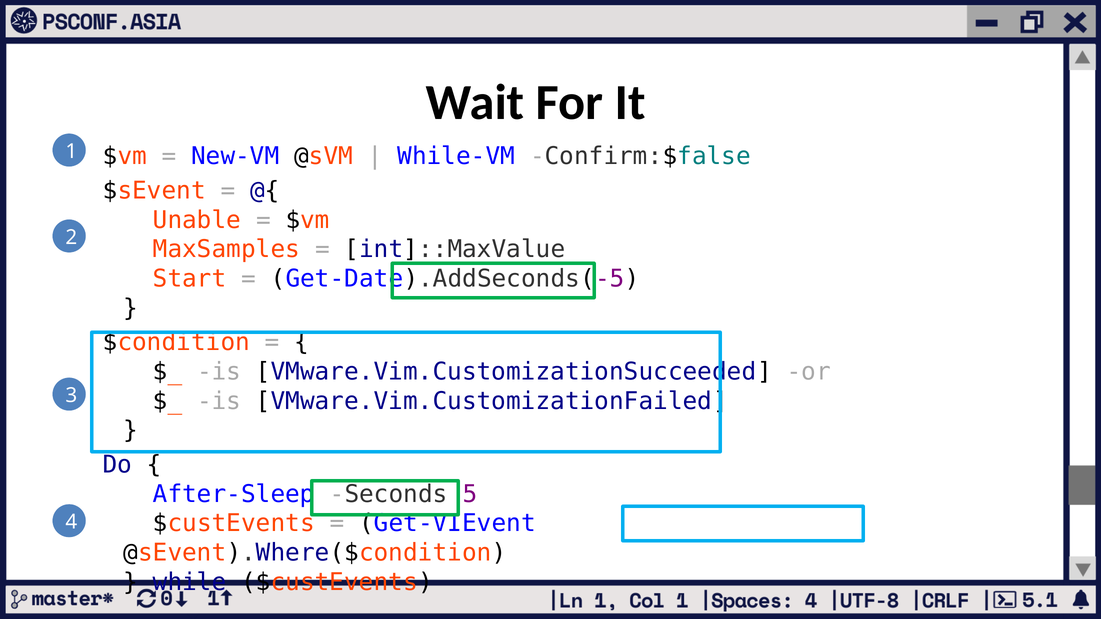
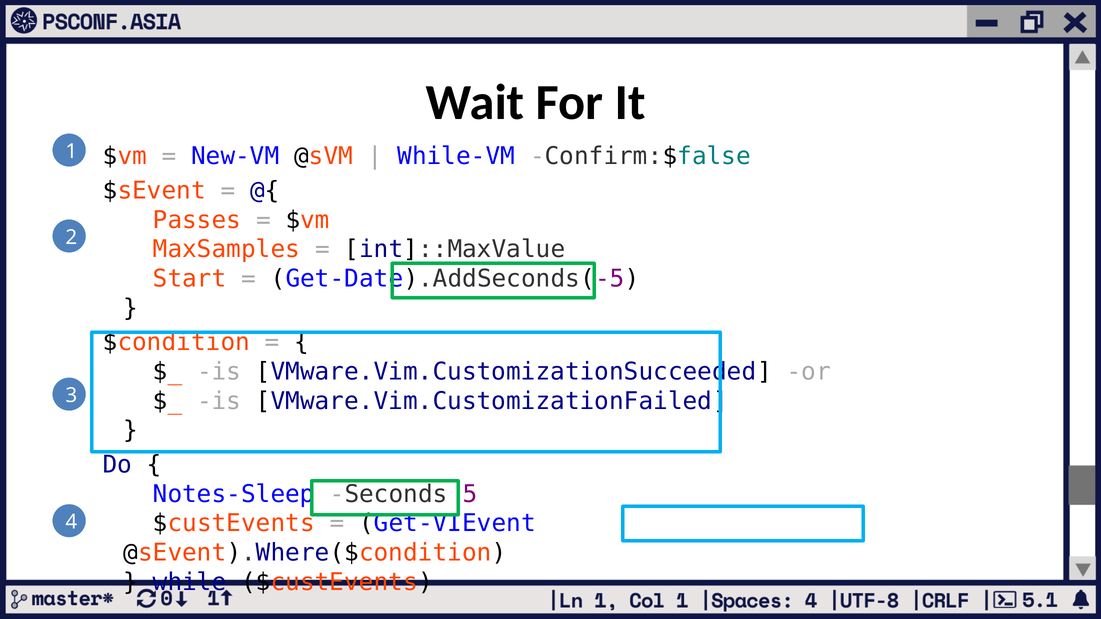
Unable: Unable -> Passes
After-Sleep: After-Sleep -> Notes-Sleep
